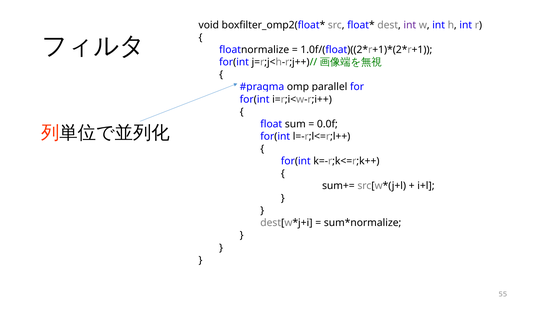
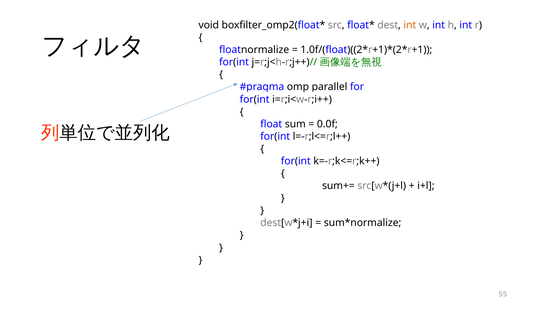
int at (410, 25) colour: purple -> orange
